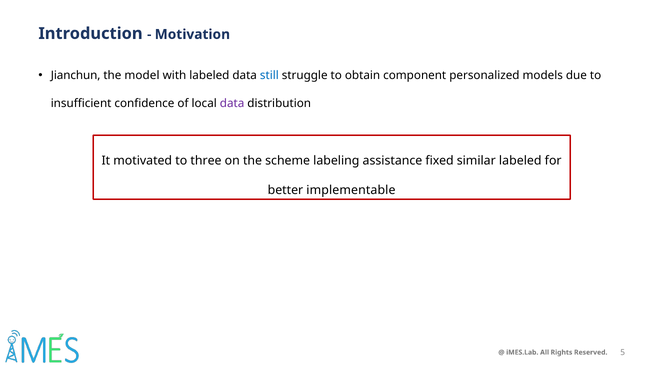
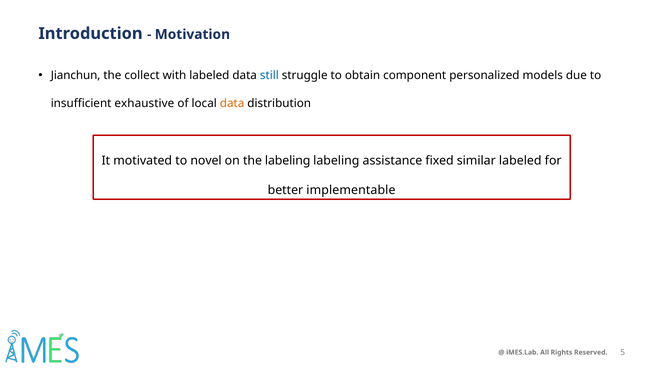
model: model -> collect
confidence: confidence -> exhaustive
data at (232, 103) colour: purple -> orange
three: three -> novel
the scheme: scheme -> labeling
